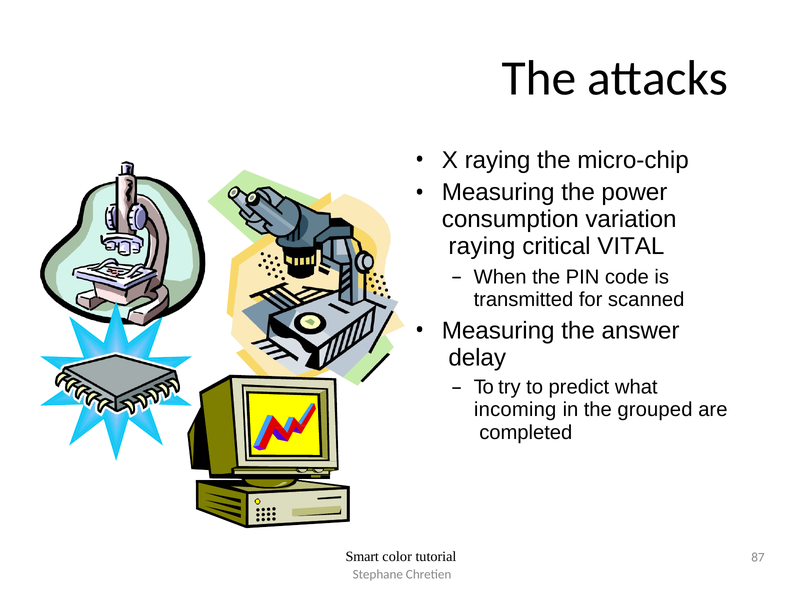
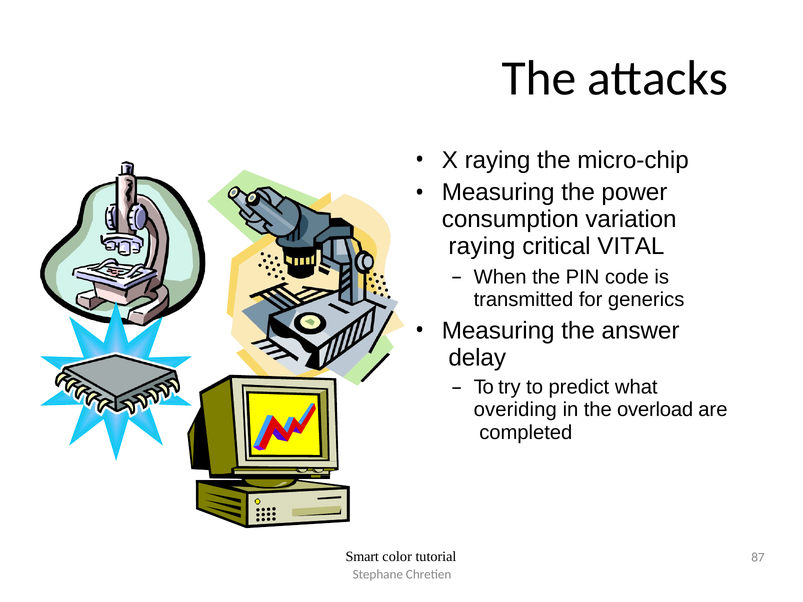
scanned: scanned -> generics
incoming: incoming -> overiding
grouped: grouped -> overload
